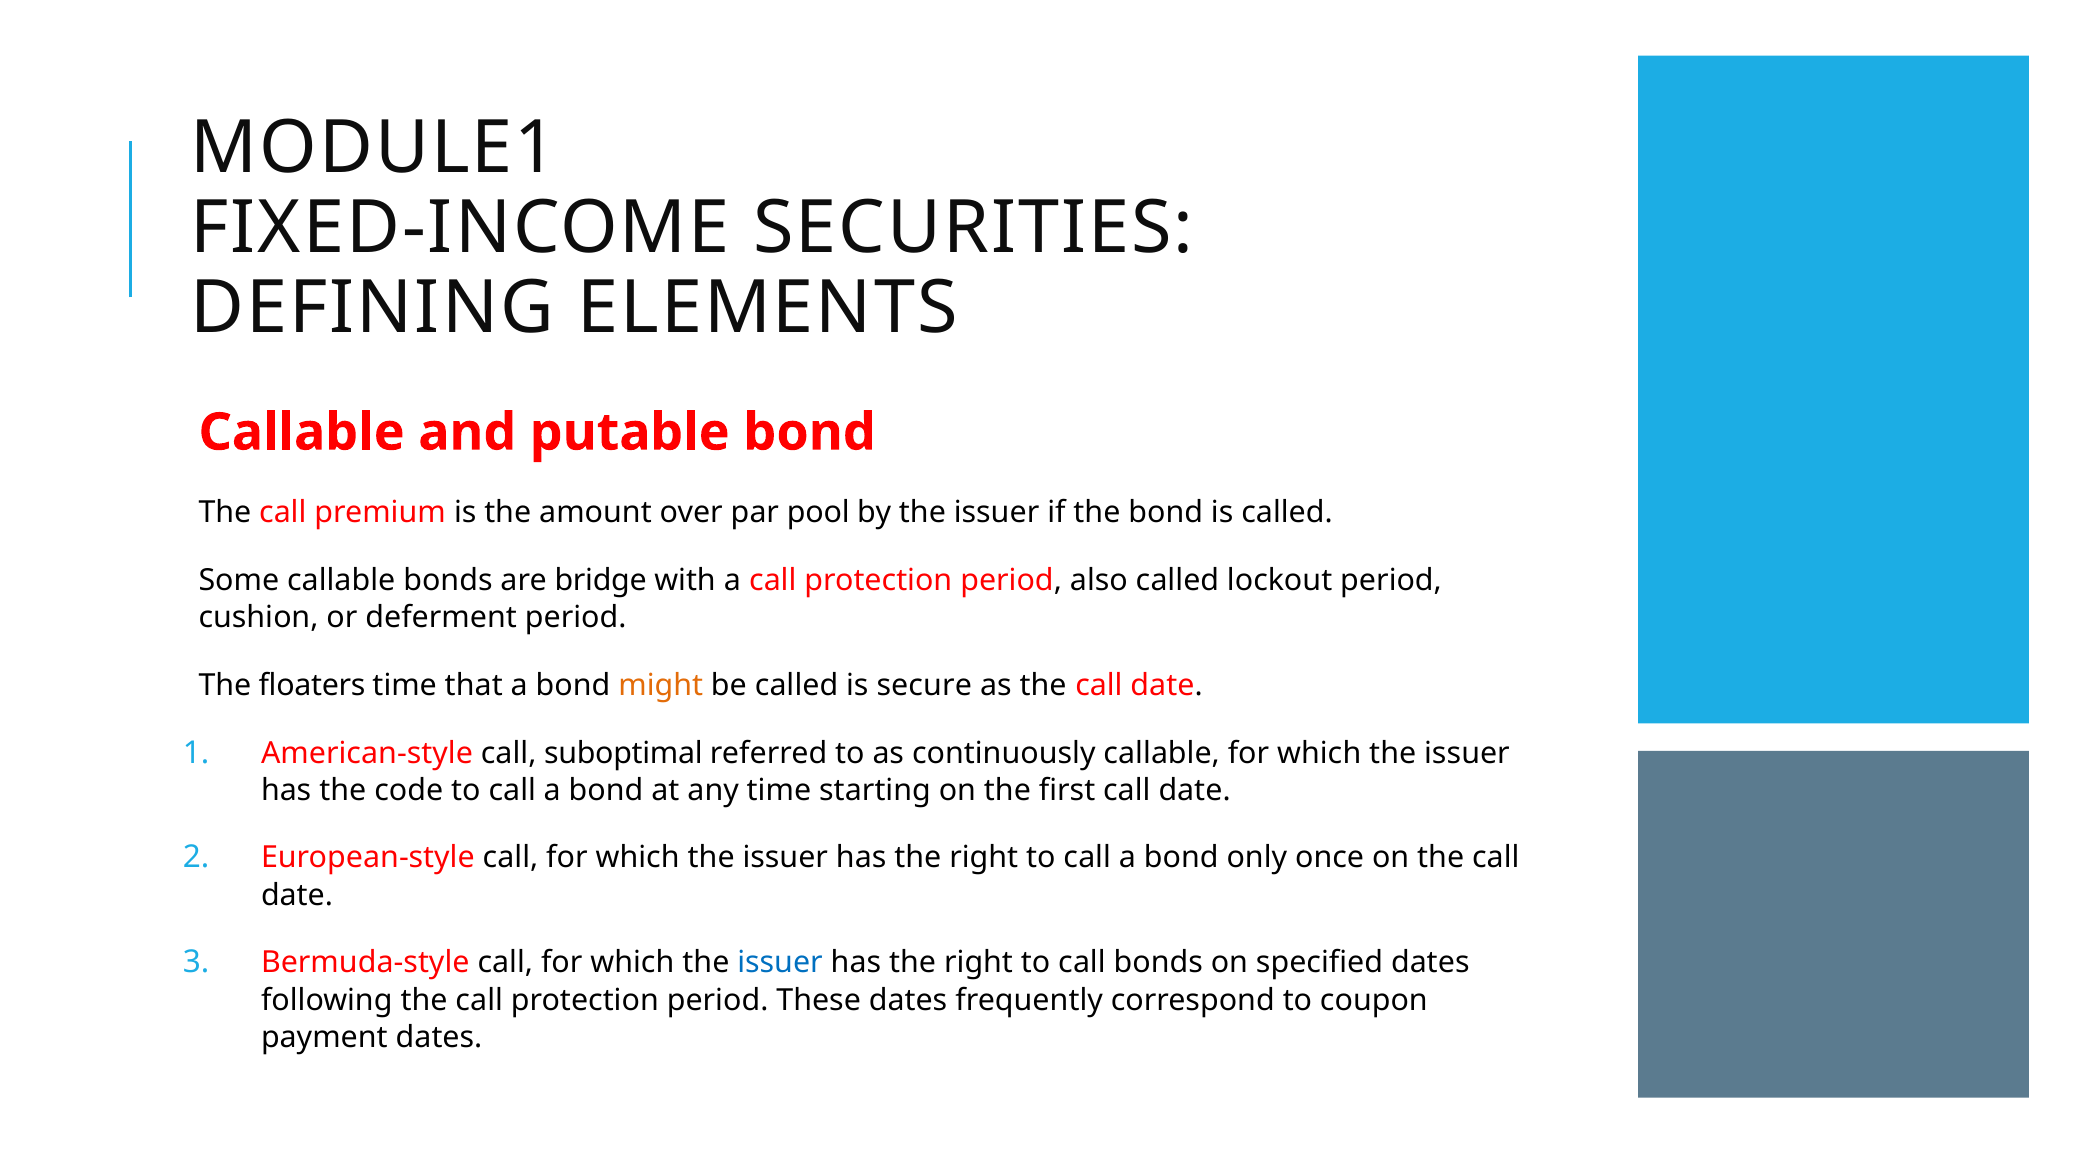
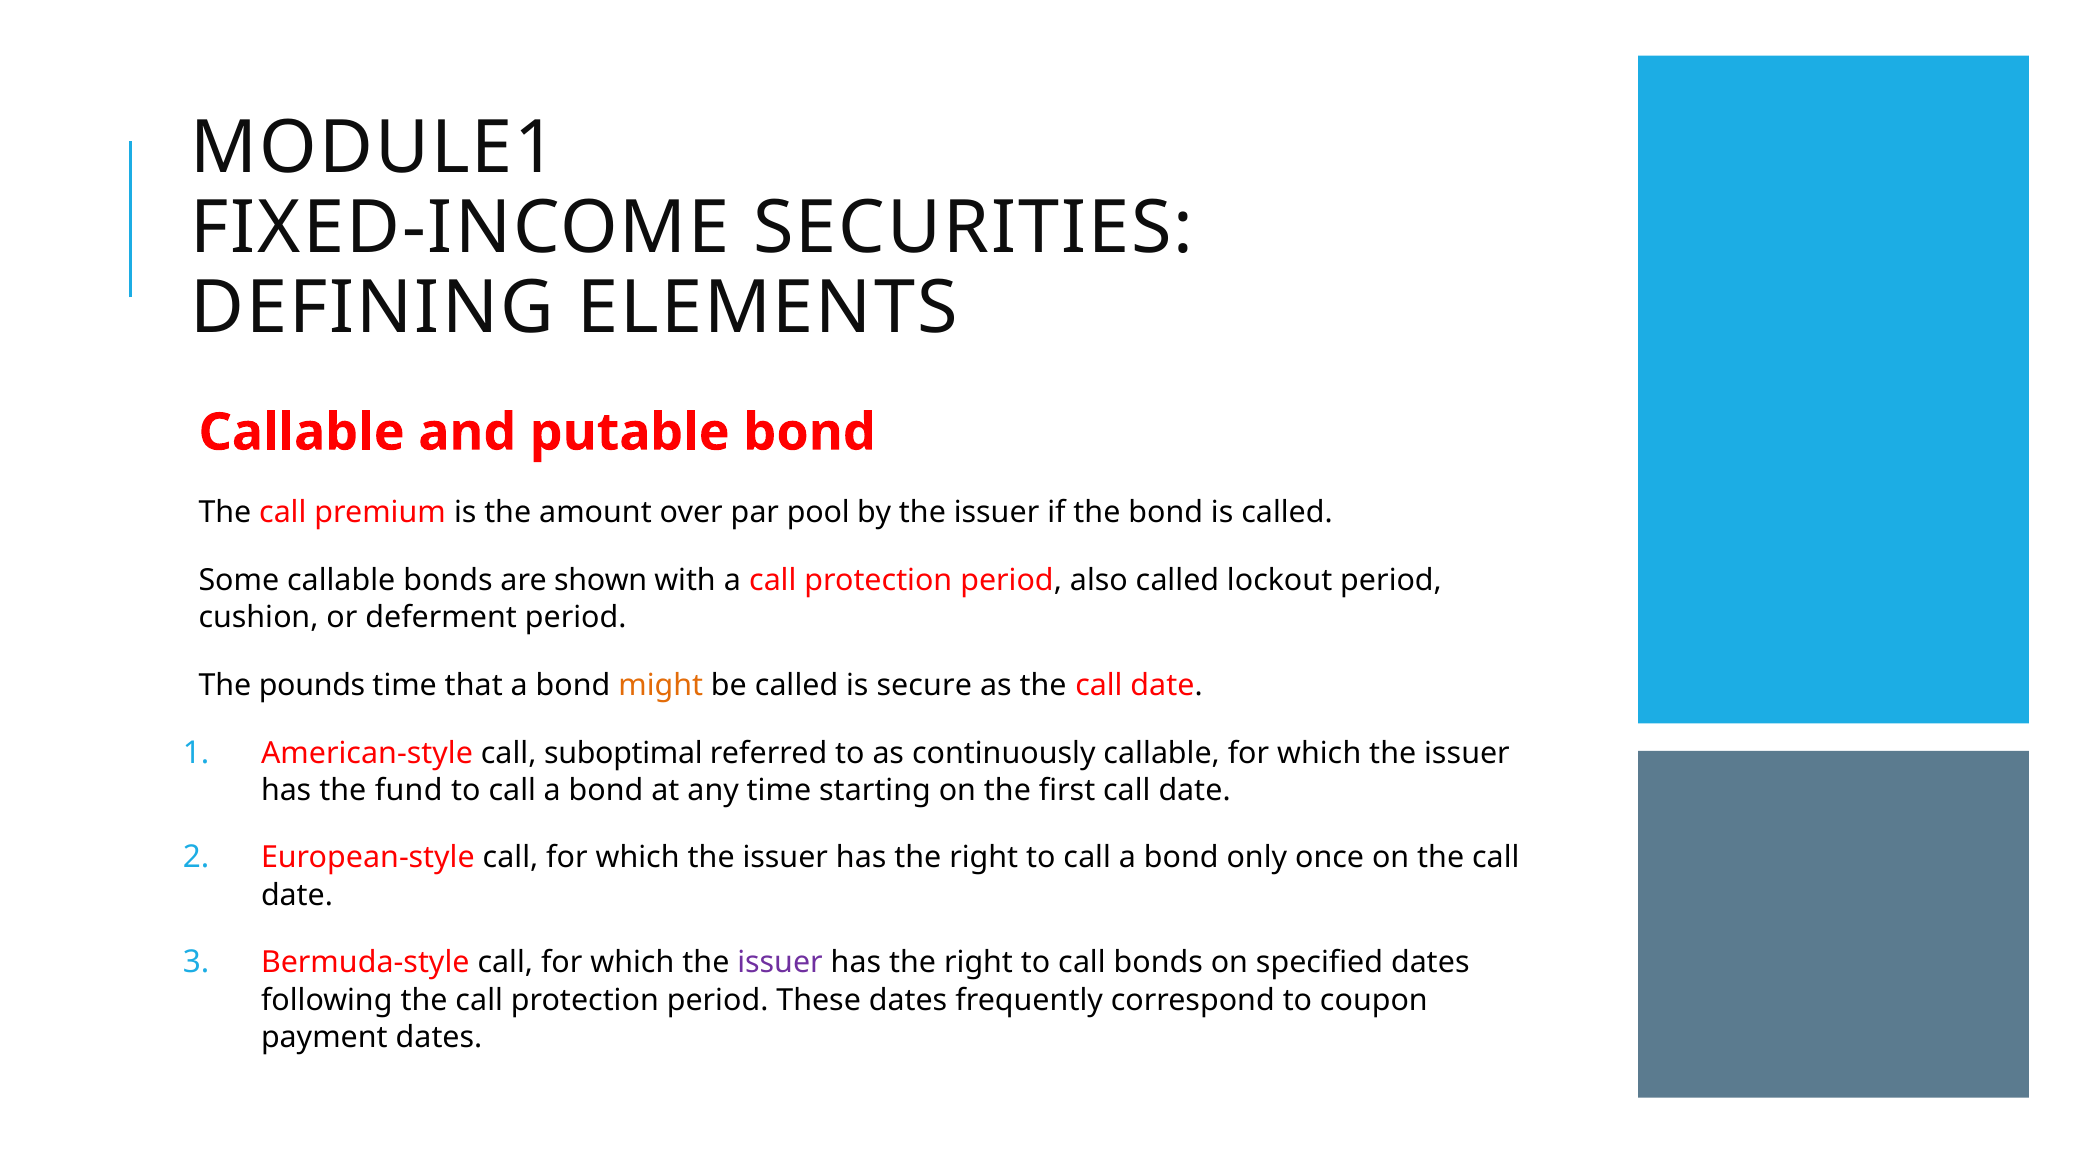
bridge: bridge -> shown
floaters: floaters -> pounds
code: code -> fund
issuer at (780, 963) colour: blue -> purple
